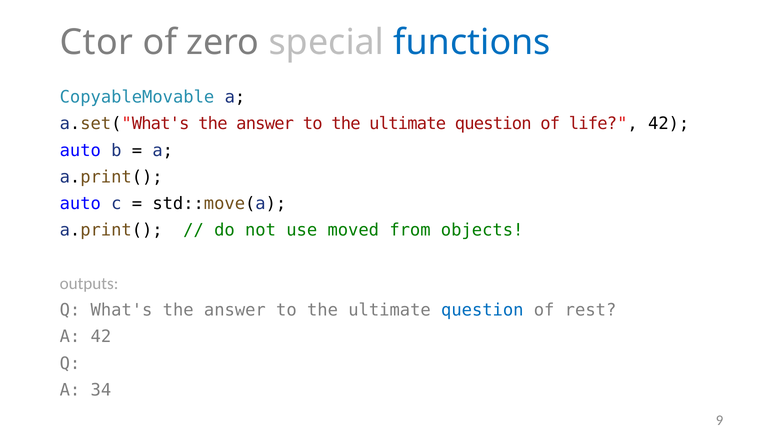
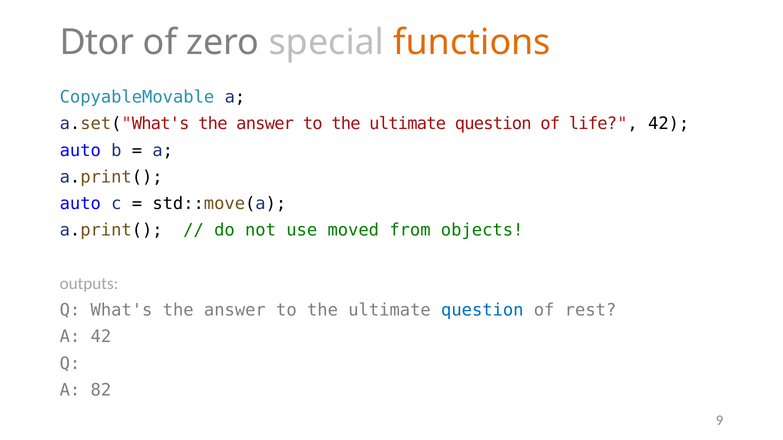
Ctor: Ctor -> Dtor
functions colour: blue -> orange
34: 34 -> 82
